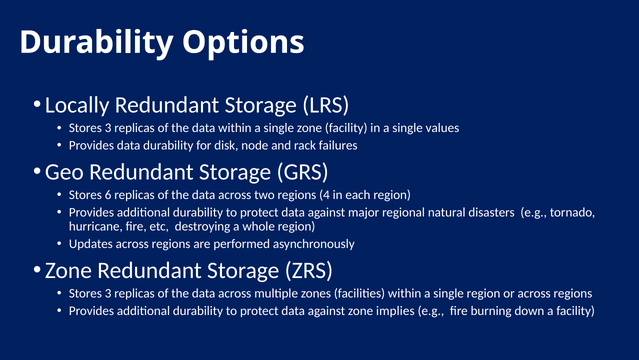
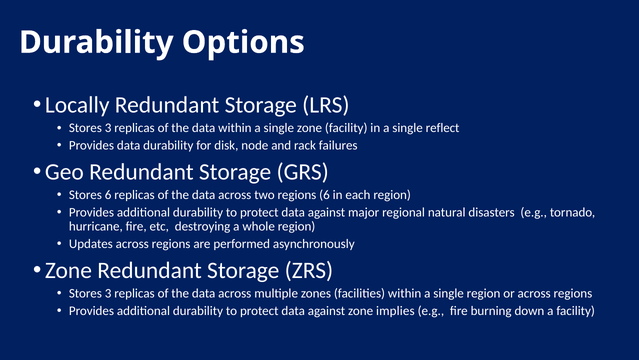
values: values -> reflect
regions 4: 4 -> 6
